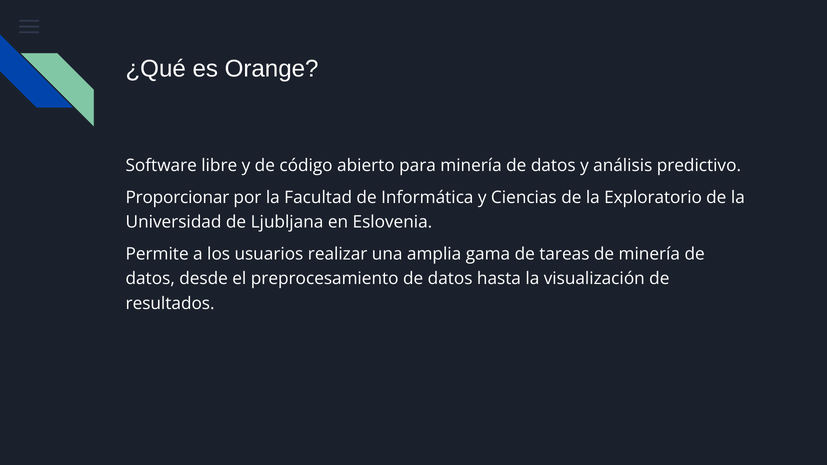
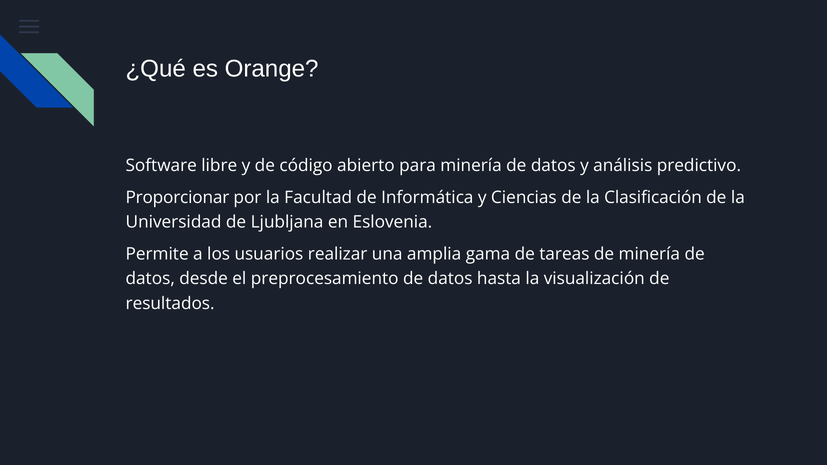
Exploratorio: Exploratorio -> Clasificación
